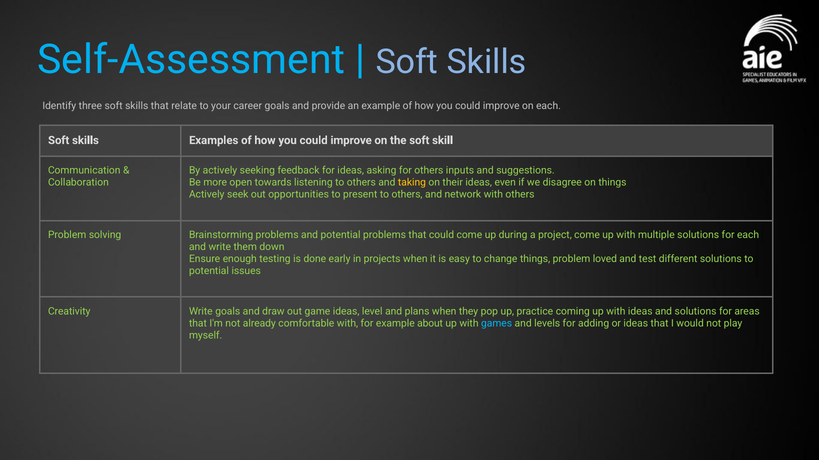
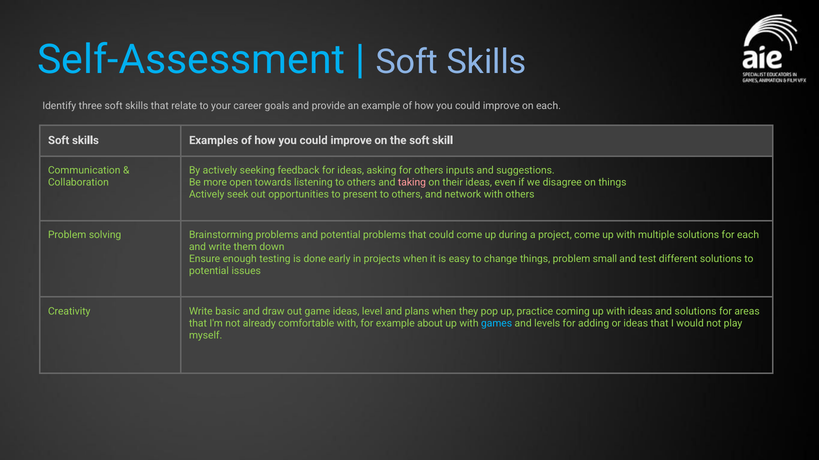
taking colour: yellow -> pink
loved: loved -> small
Write goals: goals -> basic
